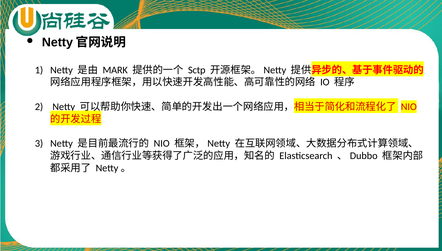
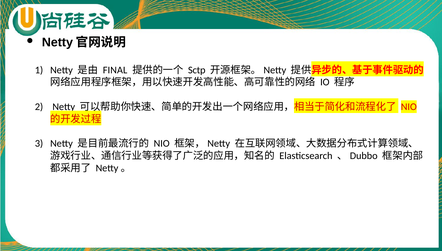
MARK: MARK -> FINAL
